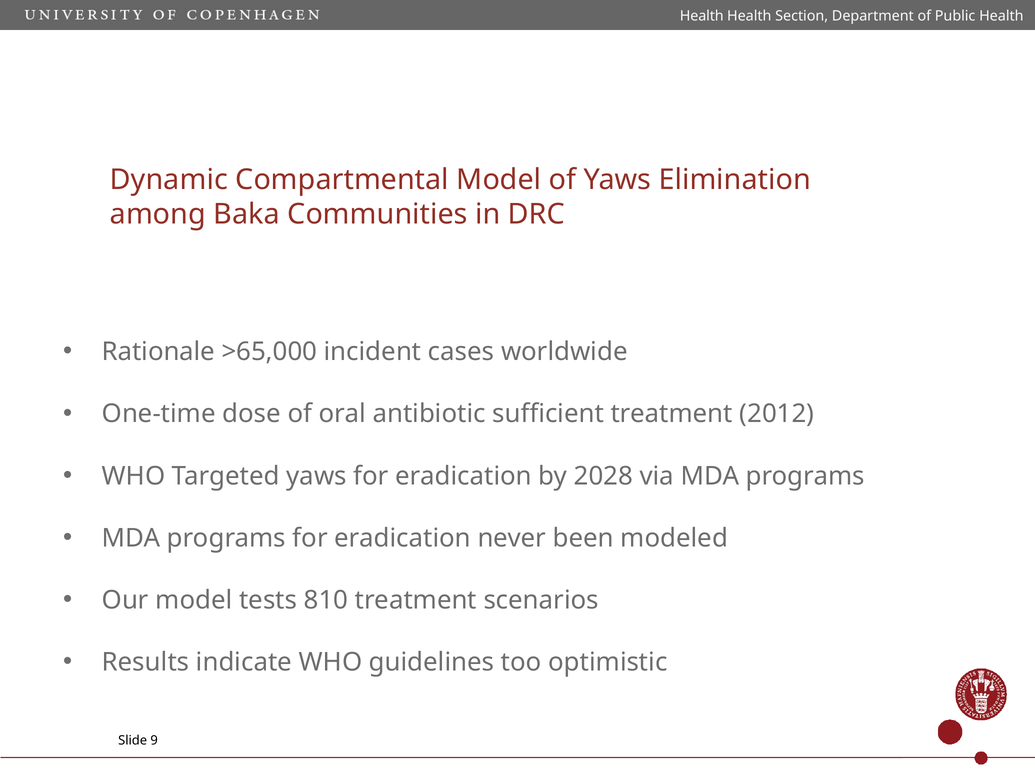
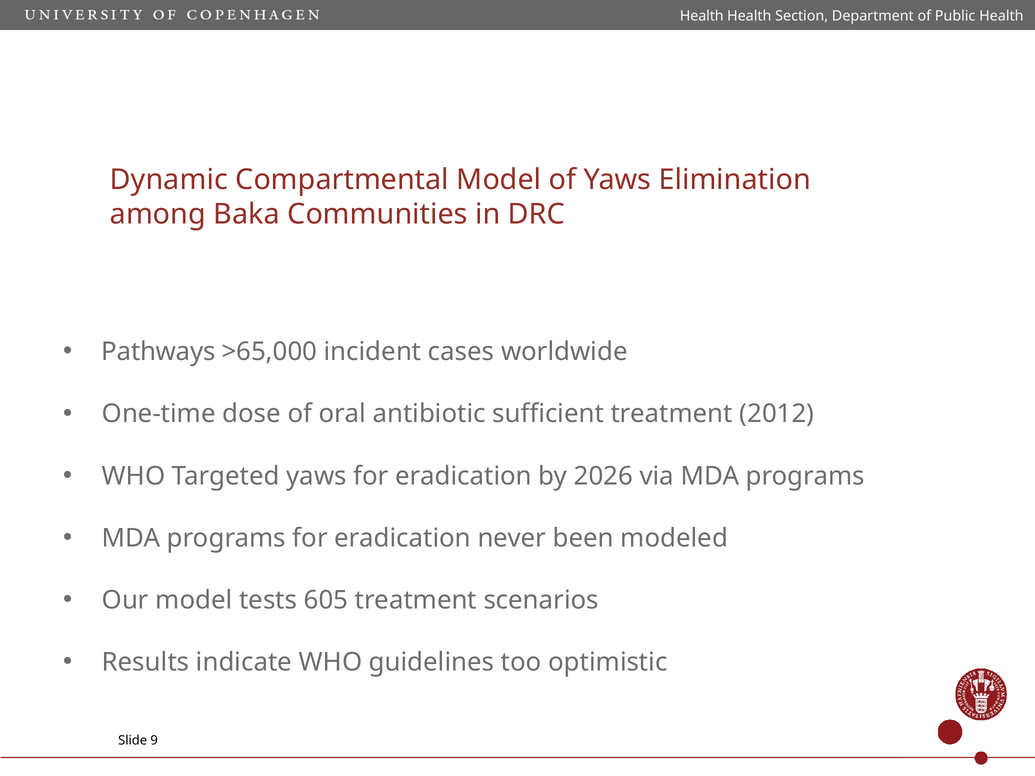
Rationale: Rationale -> Pathways
2028: 2028 -> 2026
810: 810 -> 605
